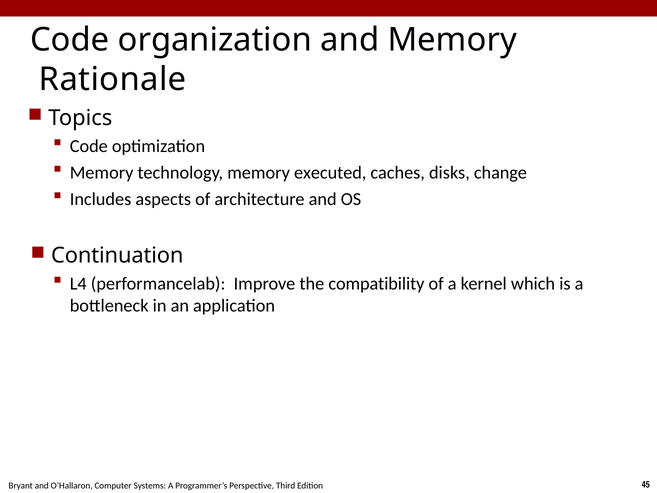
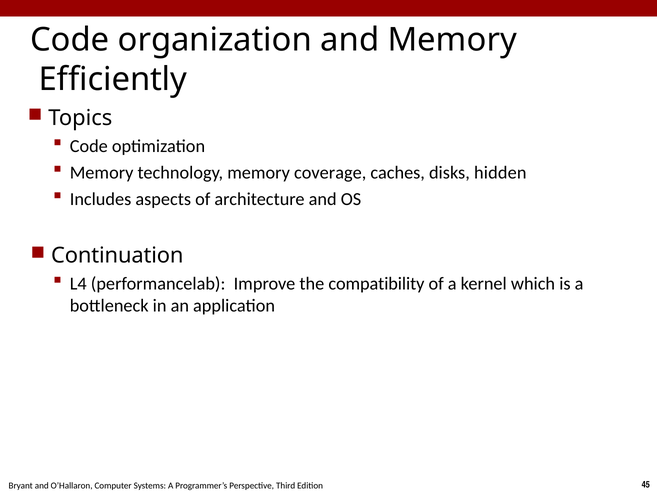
Rationale: Rationale -> Efficiently
executed: executed -> coverage
change: change -> hidden
